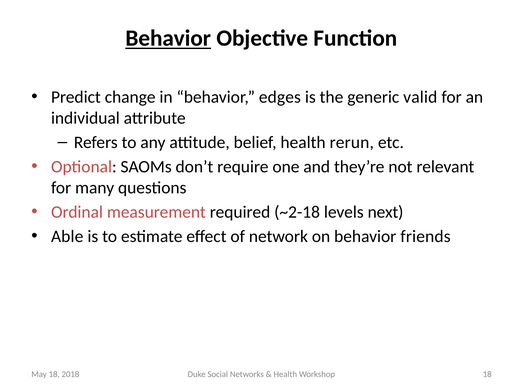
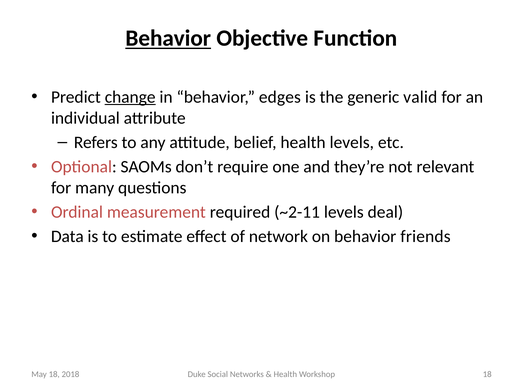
change underline: none -> present
health rerun: rerun -> levels
~2-18: ~2-18 -> ~2-11
next: next -> deal
Able: Able -> Data
